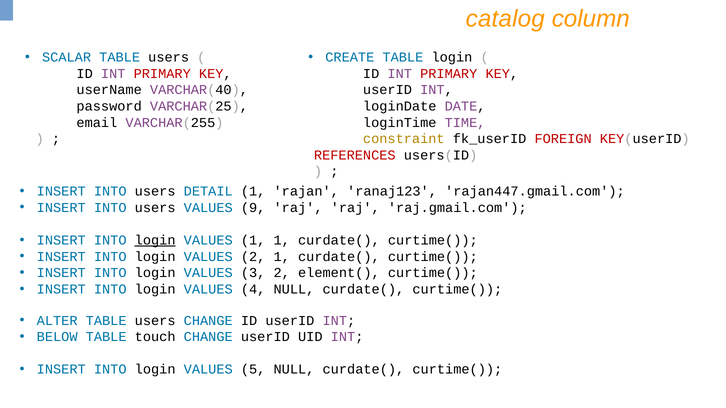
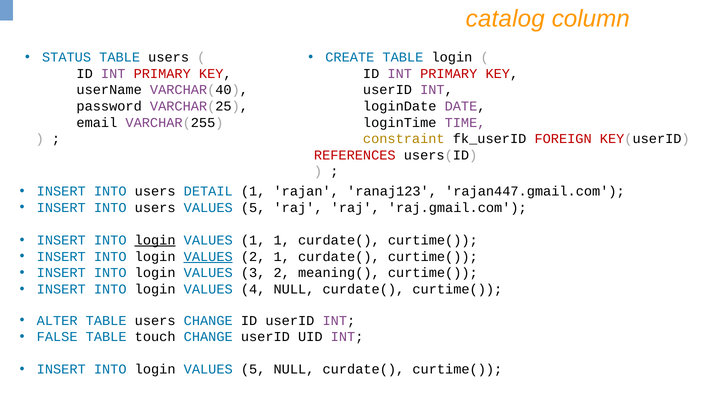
SCALAR: SCALAR -> STATUS
users VALUES 9: 9 -> 5
VALUES at (208, 257) underline: none -> present
element(: element( -> meaning(
BELOW: BELOW -> FALSE
